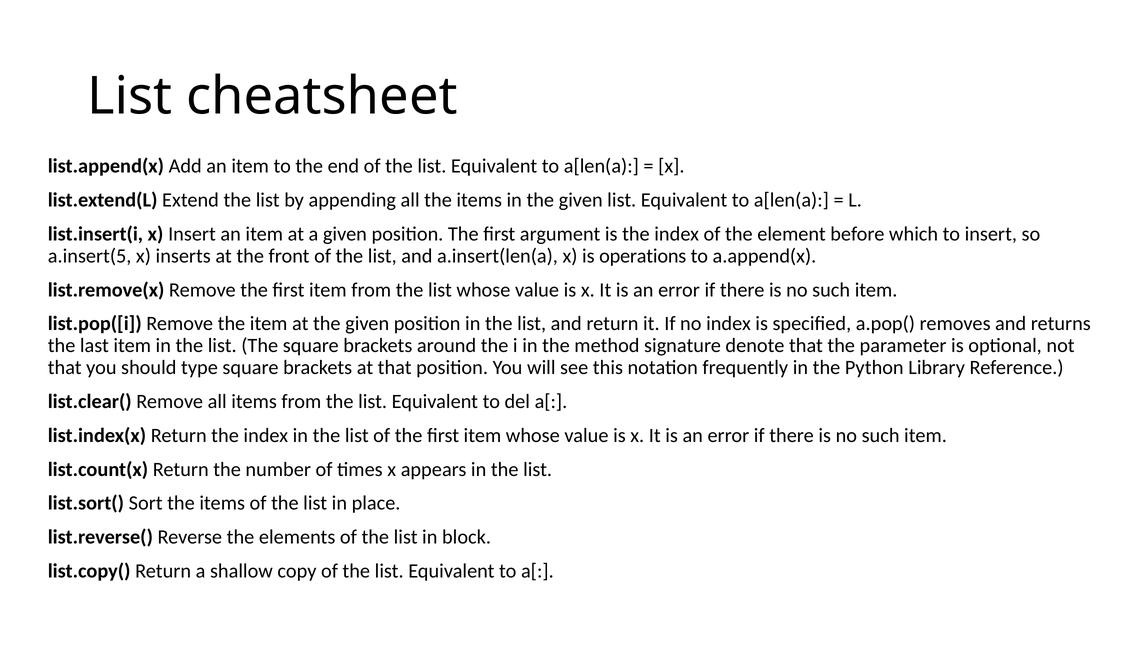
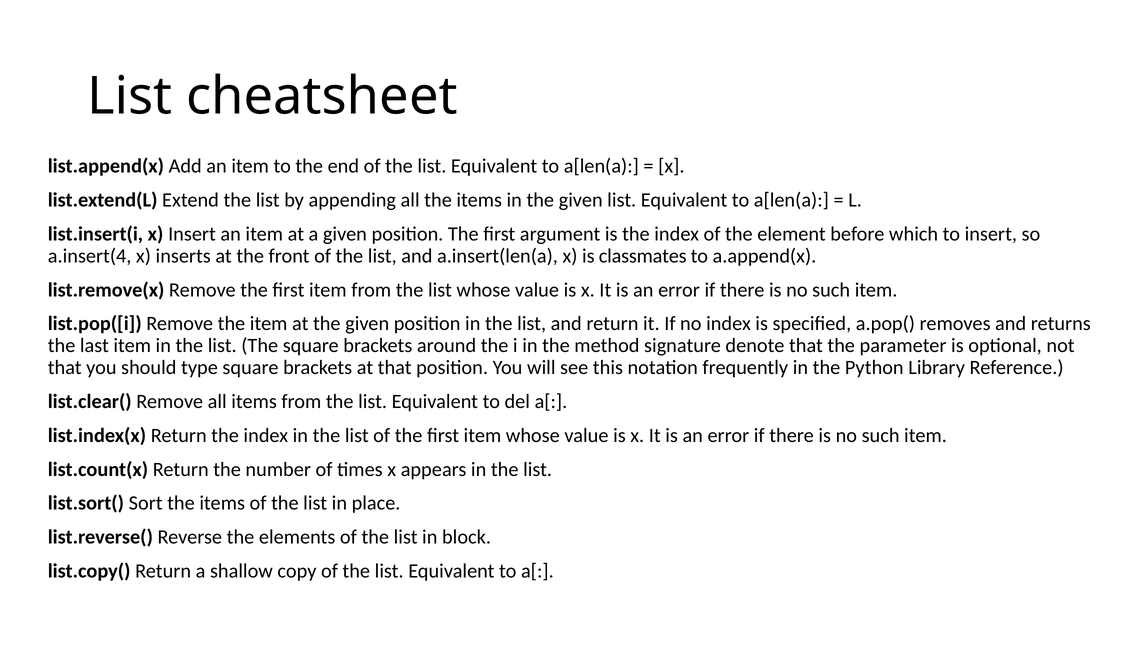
a.insert(5: a.insert(5 -> a.insert(4
operations: operations -> classmates
